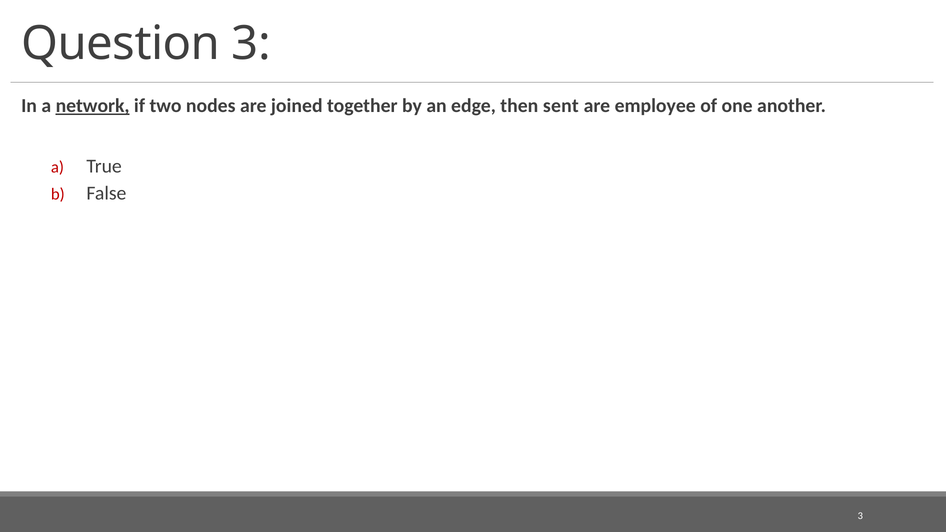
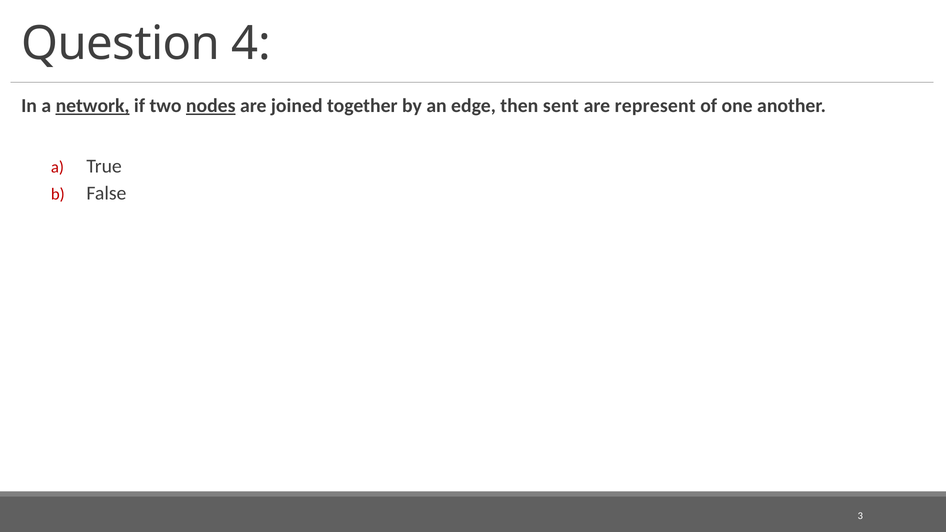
Question 3: 3 -> 4
nodes underline: none -> present
employee: employee -> represent
